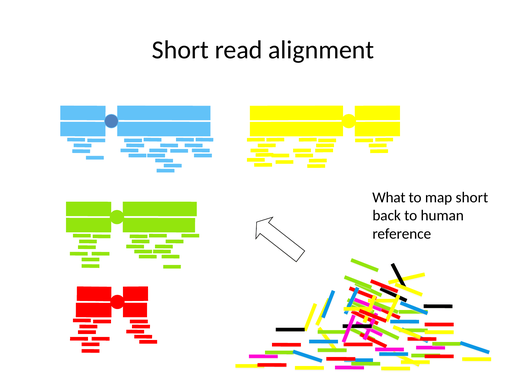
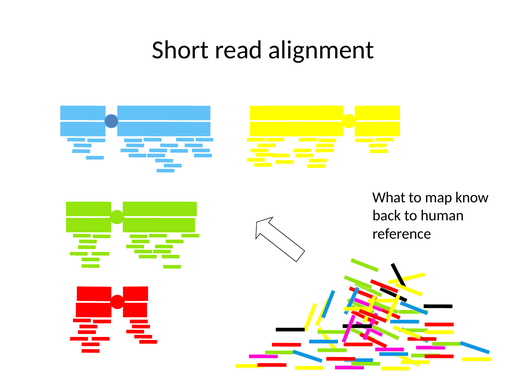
map short: short -> know
